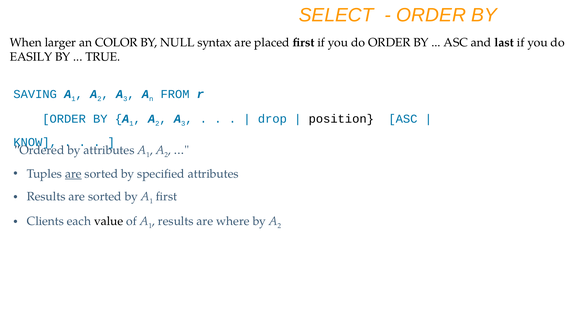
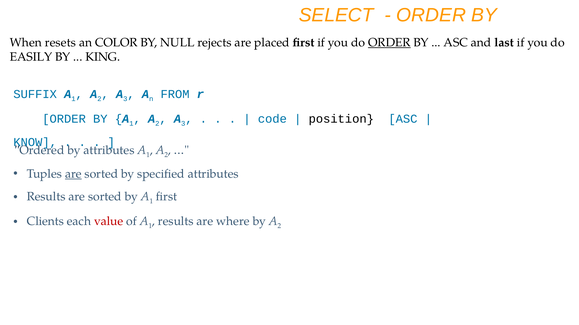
larger: larger -> resets
syntax: syntax -> rejects
ORDER at (389, 43) underline: none -> present
TRUE: TRUE -> KING
SAVING: SAVING -> SUFFIX
drop: drop -> code
value colour: black -> red
